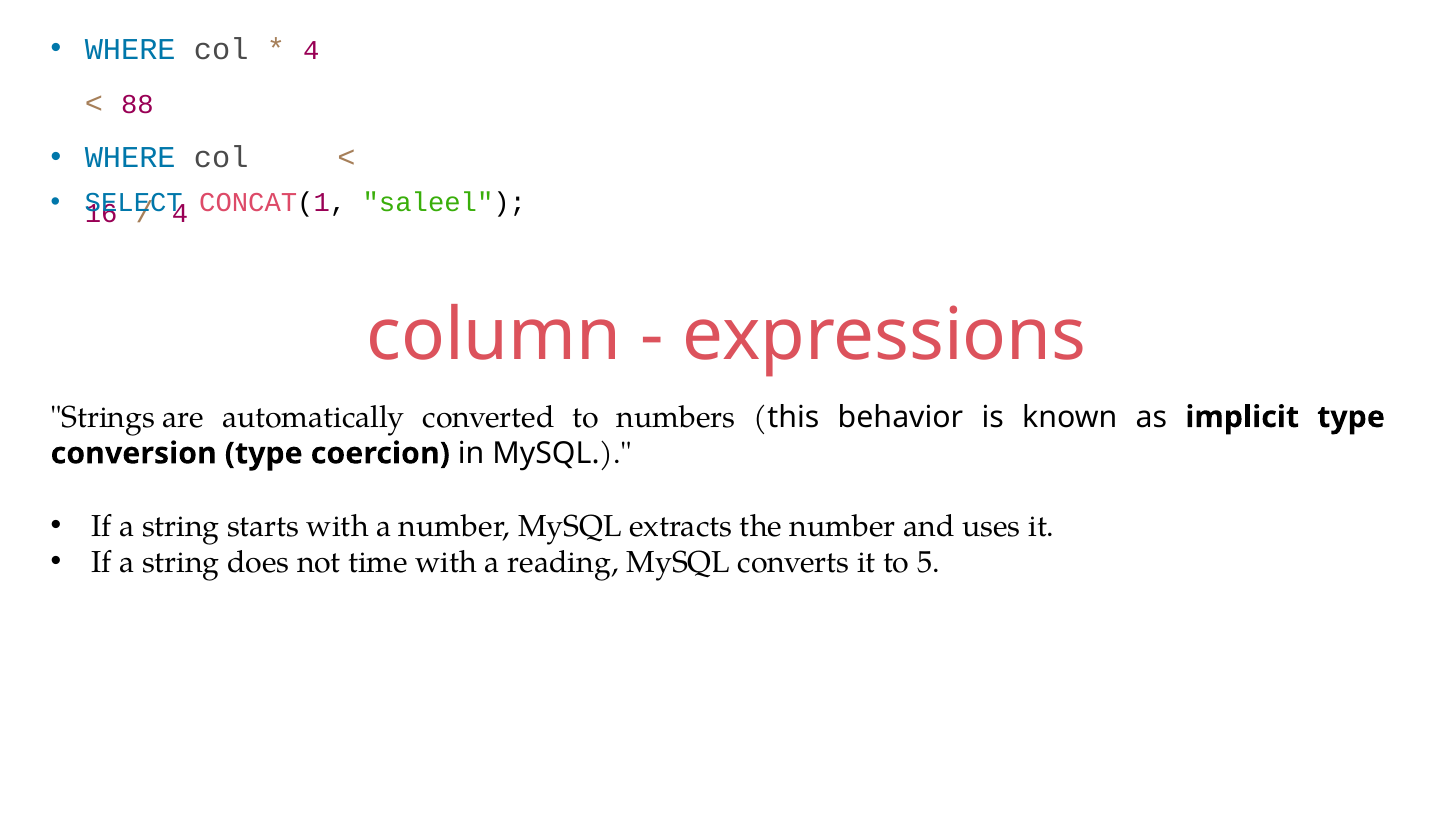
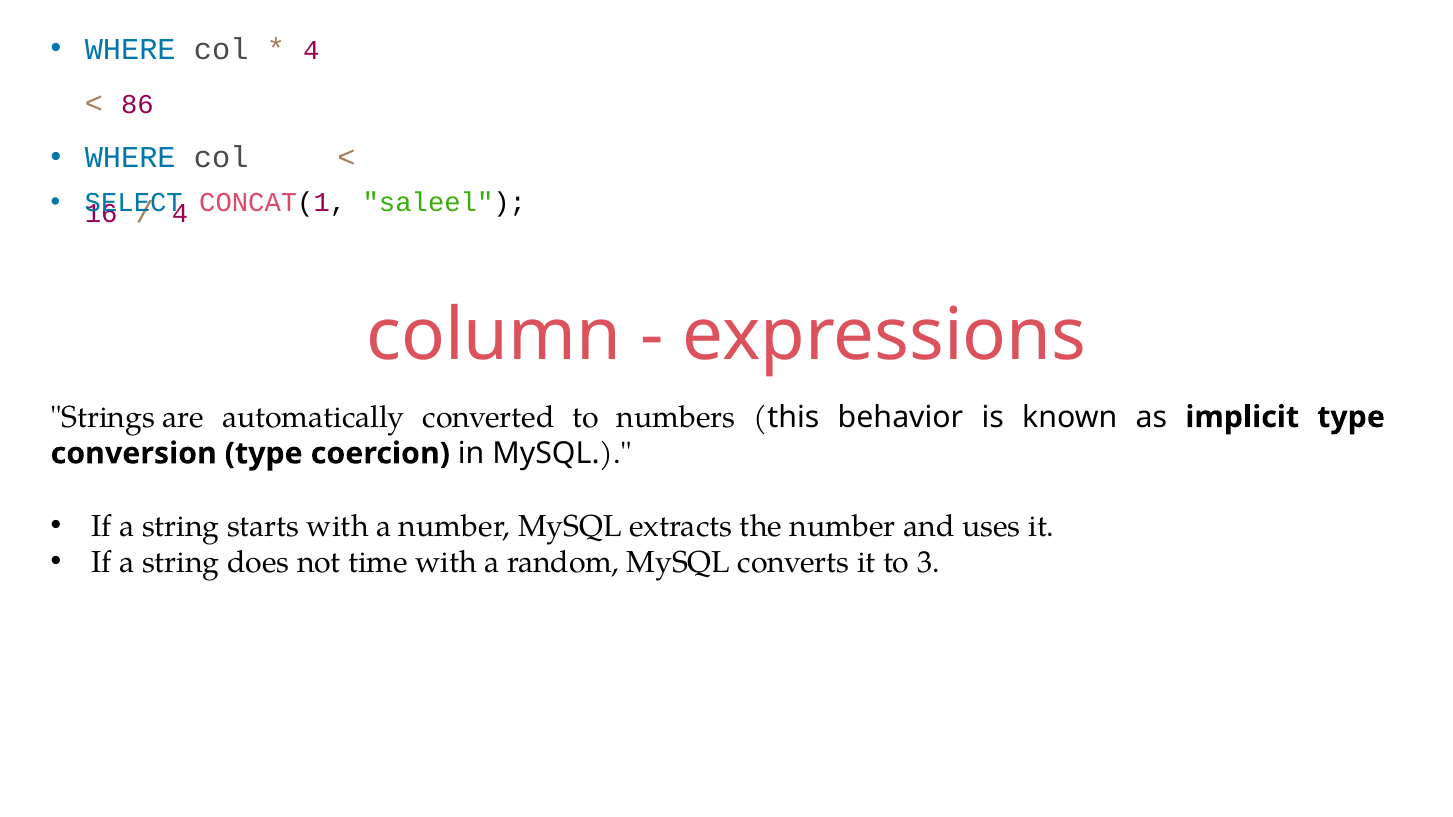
88: 88 -> 86
reading: reading -> random
5: 5 -> 3
